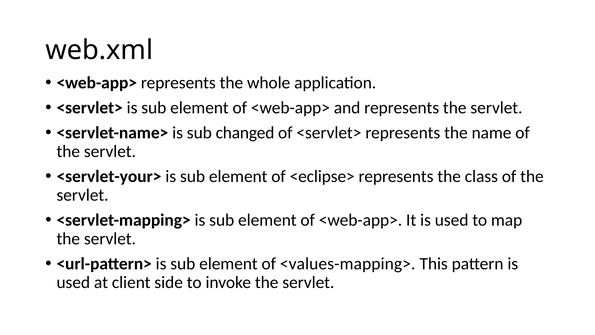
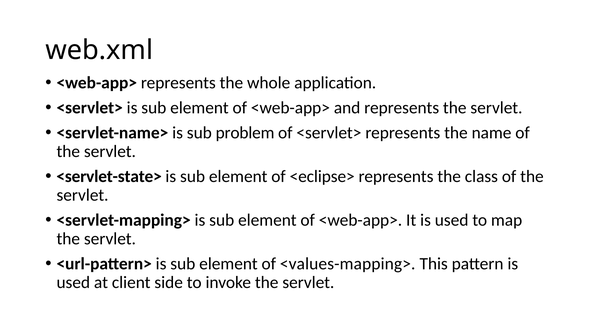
changed: changed -> problem
<servlet-your>: <servlet-your> -> <servlet-state>
